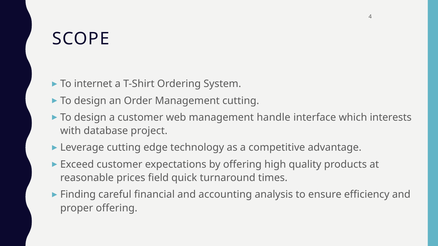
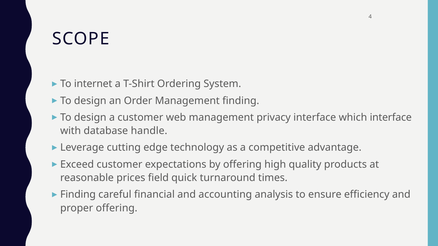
Management cutting: cutting -> finding
handle: handle -> privacy
which interests: interests -> interface
project: project -> handle
